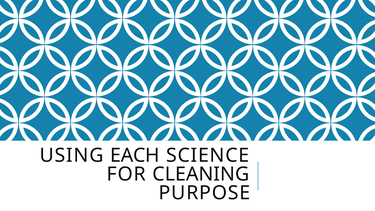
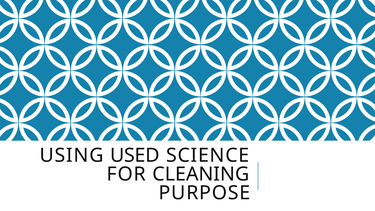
EACH: EACH -> USED
